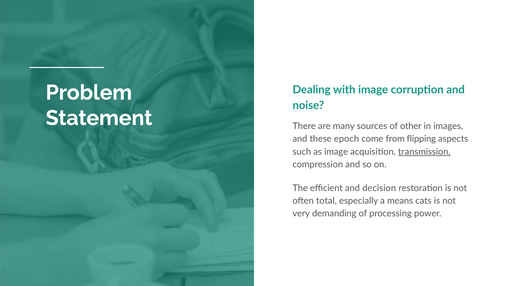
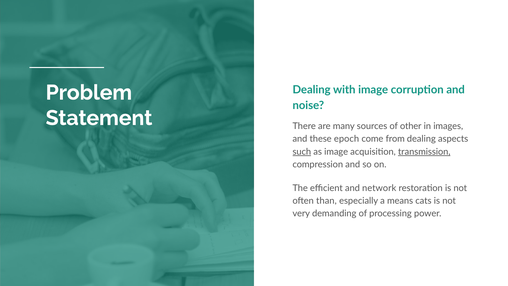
from flipping: flipping -> dealing
such underline: none -> present
decision: decision -> network
total: total -> than
